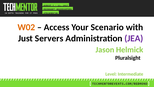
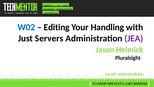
W02 colour: orange -> blue
Access: Access -> Editing
Scenario: Scenario -> Handling
